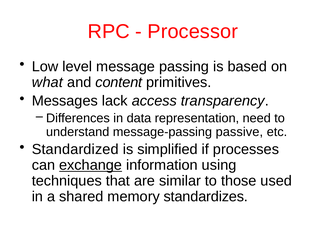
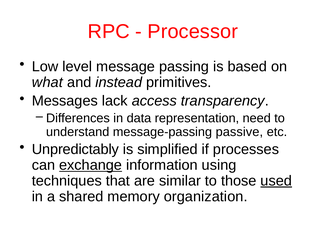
content: content -> instead
Standardized: Standardized -> Unpredictably
used underline: none -> present
standardizes: standardizes -> organization
